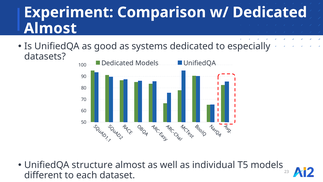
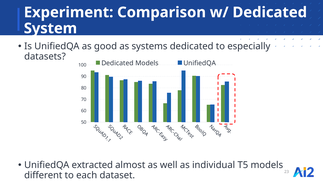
Almost at (50, 28): Almost -> System
structure: structure -> extracted
